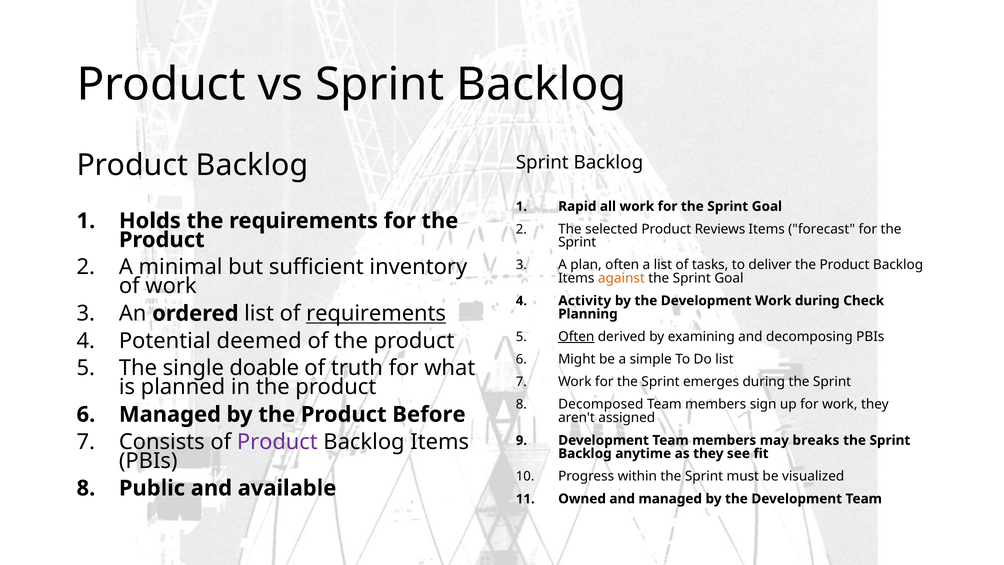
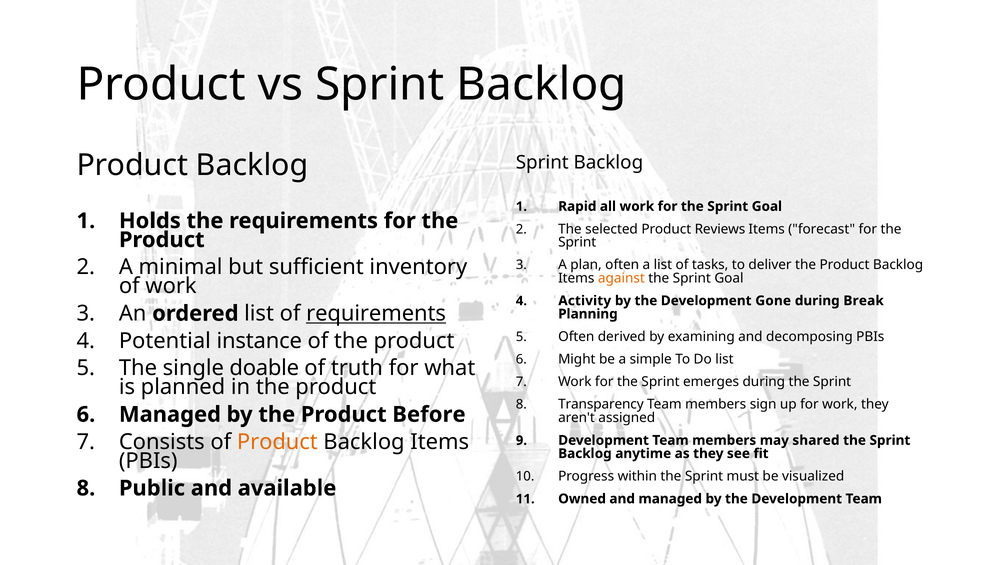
Development Work: Work -> Gone
Check: Check -> Break
Often at (576, 336) underline: present -> none
deemed: deemed -> instance
Decomposed: Decomposed -> Transparency
Product at (277, 442) colour: purple -> orange
breaks: breaks -> shared
